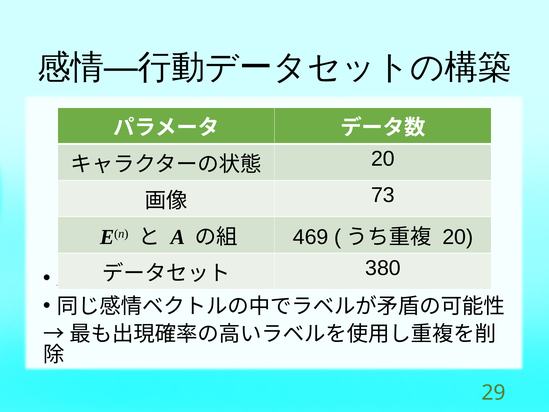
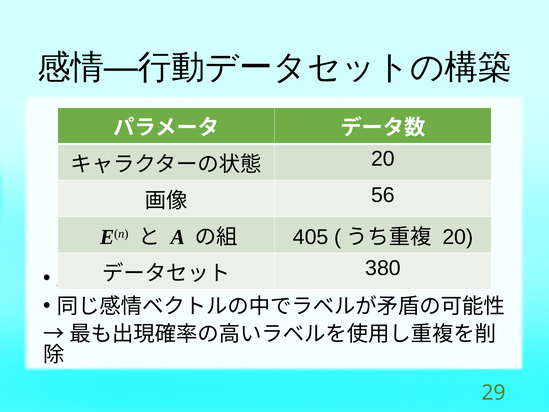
73: 73 -> 56
469: 469 -> 405
